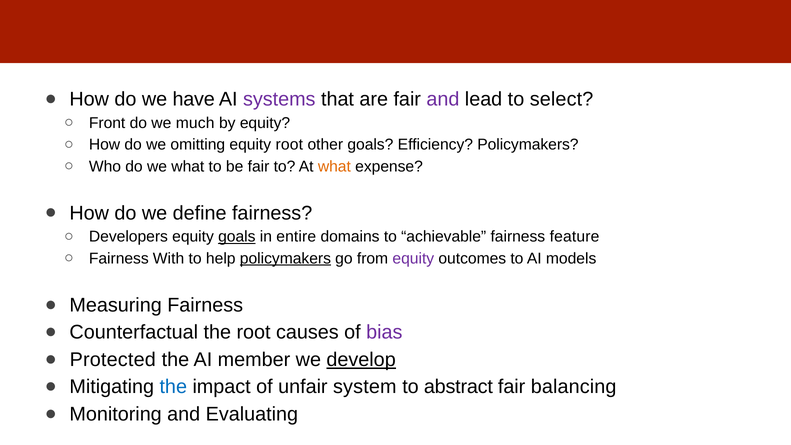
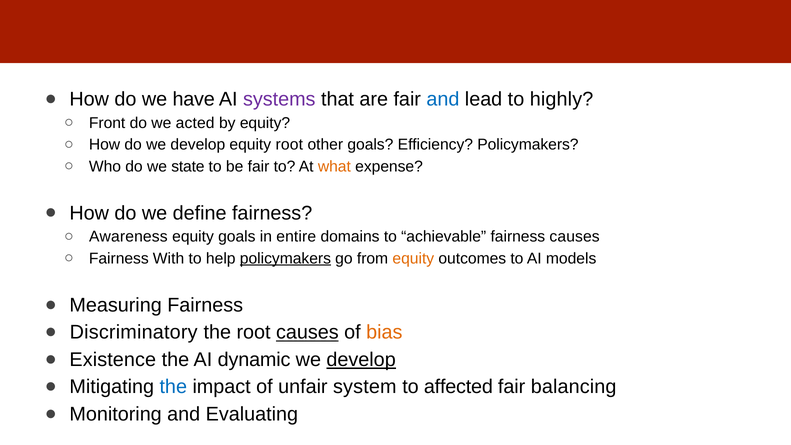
and at (443, 99) colour: purple -> blue
select: select -> highly
much: much -> acted
do we omitting: omitting -> develop
we what: what -> state
Developers: Developers -> Awareness
goals at (237, 237) underline: present -> none
fairness feature: feature -> causes
equity at (413, 258) colour: purple -> orange
Counterfactual: Counterfactual -> Discriminatory
causes at (307, 332) underline: none -> present
bias colour: purple -> orange
Protected: Protected -> Existence
member: member -> dynamic
abstract: abstract -> affected
